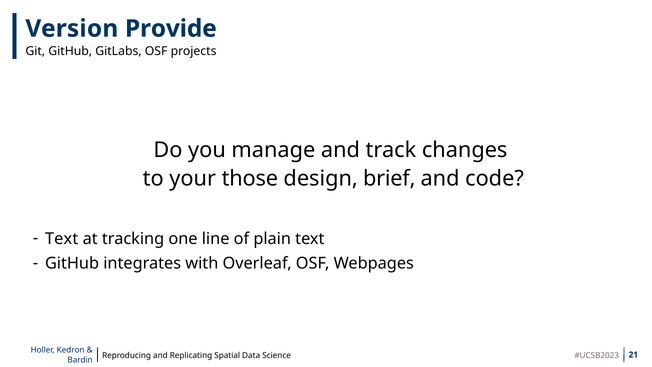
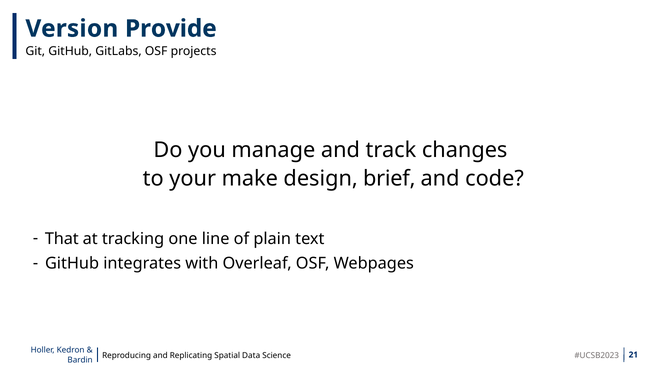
those: those -> make
Text at (62, 239): Text -> That
